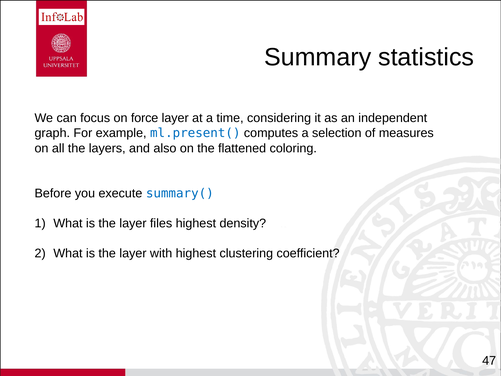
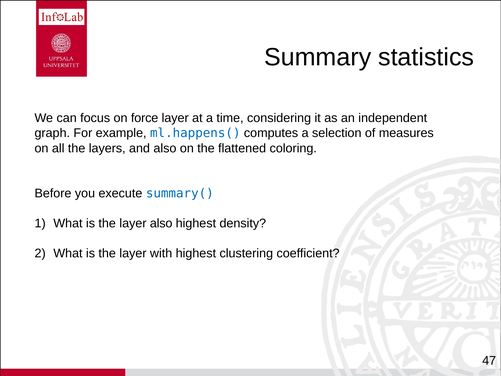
ml.present(: ml.present( -> ml.happens(
layer files: files -> also
